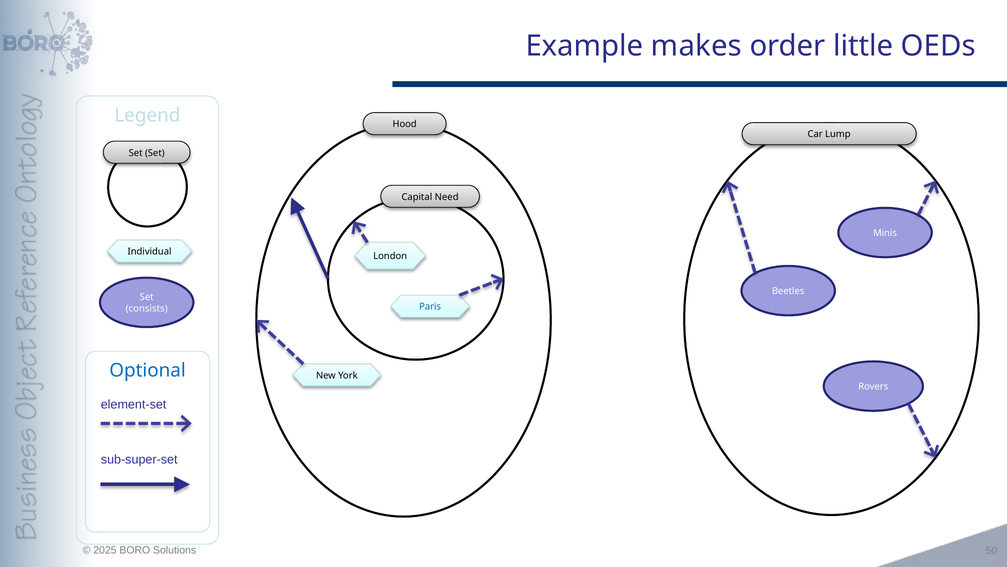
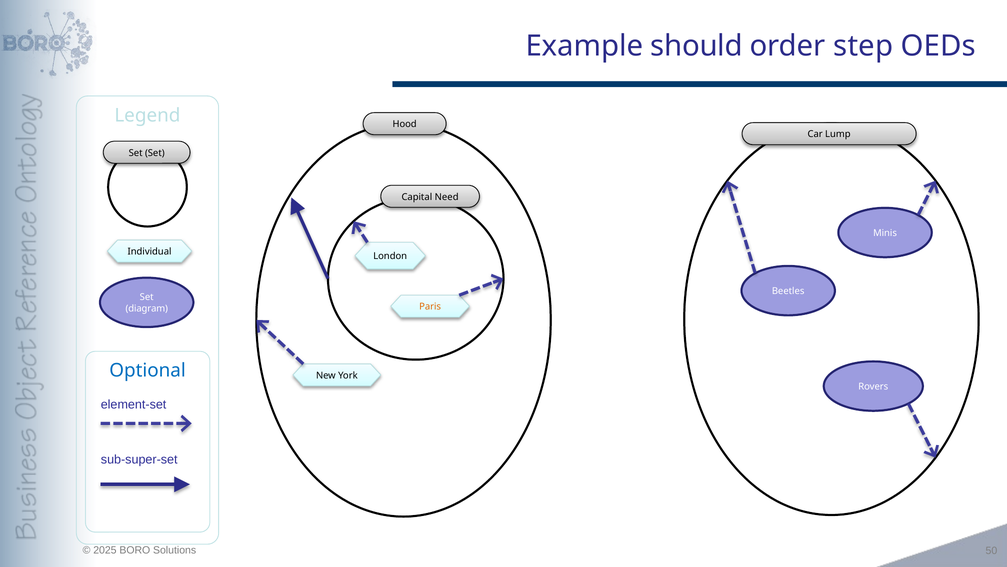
makes: makes -> should
little: little -> step
Paris colour: blue -> orange
consists: consists -> diagram
